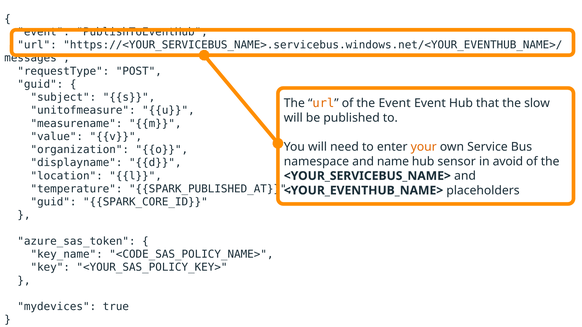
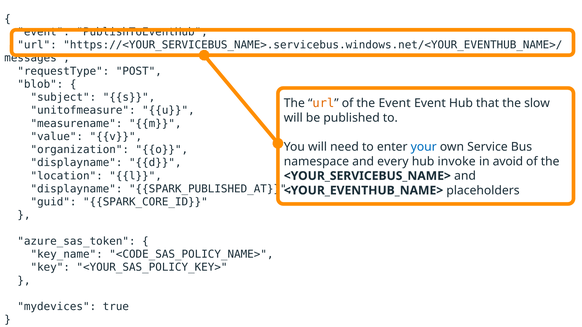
guid at (40, 84): guid -> blob
your colour: orange -> blue
name: name -> every
sensor: sensor -> invoke
temperature at (76, 189): temperature -> displayname
